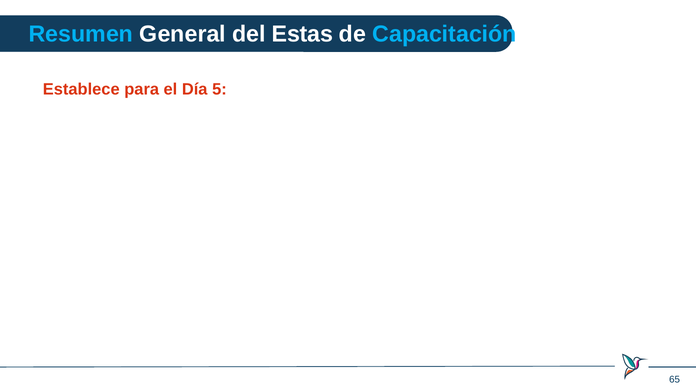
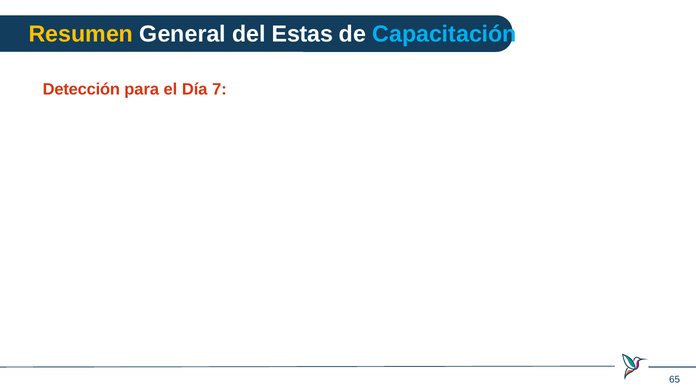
Resumen colour: light blue -> yellow
Establece: Establece -> Detección
5: 5 -> 7
